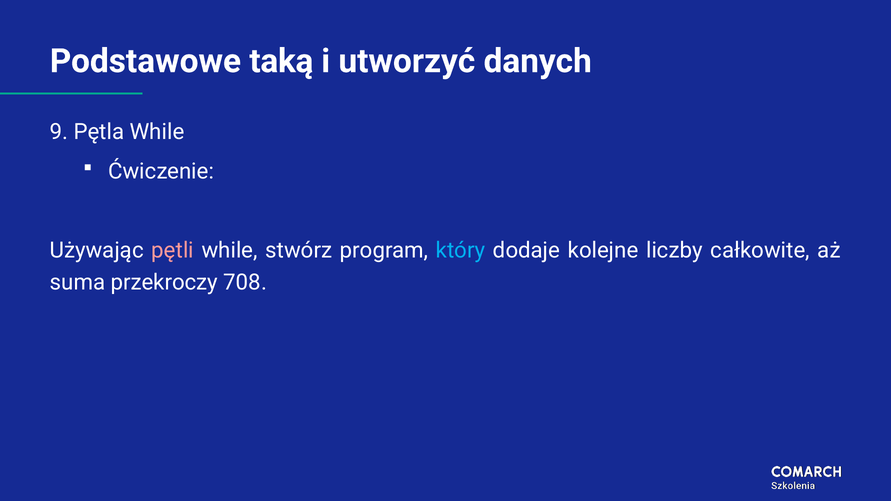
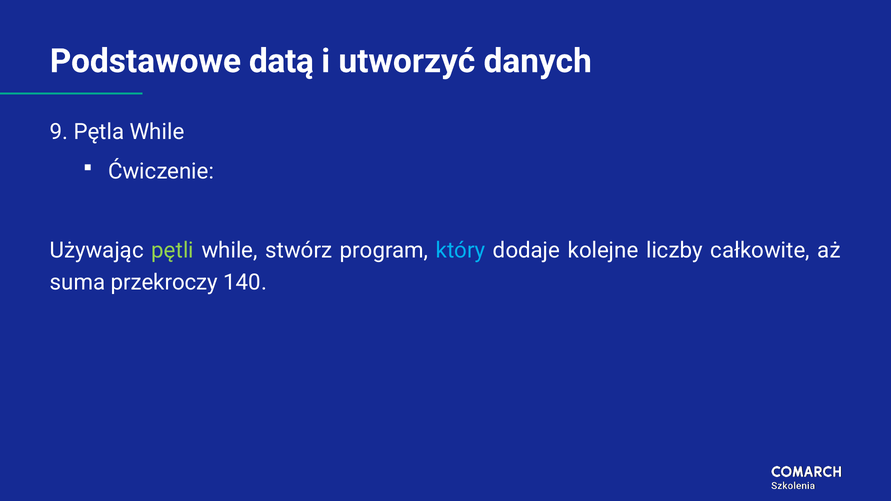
taką: taką -> datą
pętli colour: pink -> light green
708: 708 -> 140
